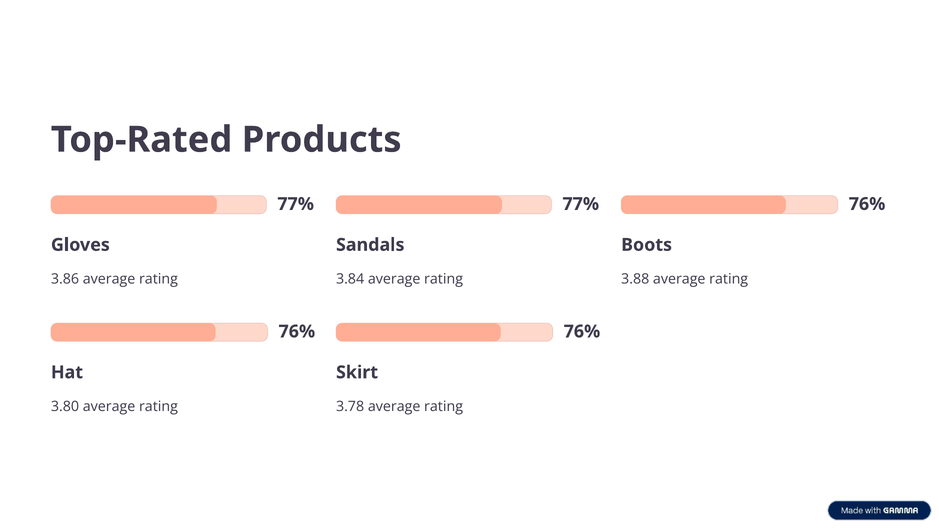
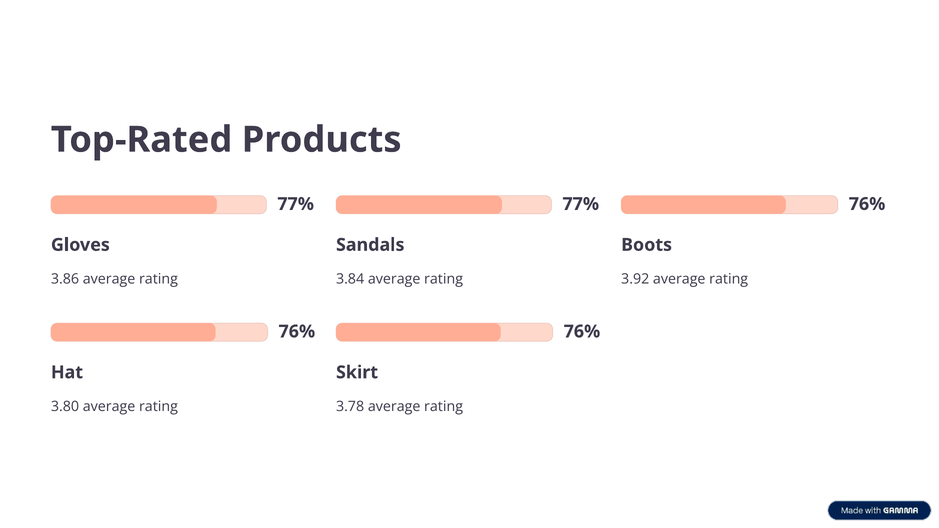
3.88: 3.88 -> 3.92
